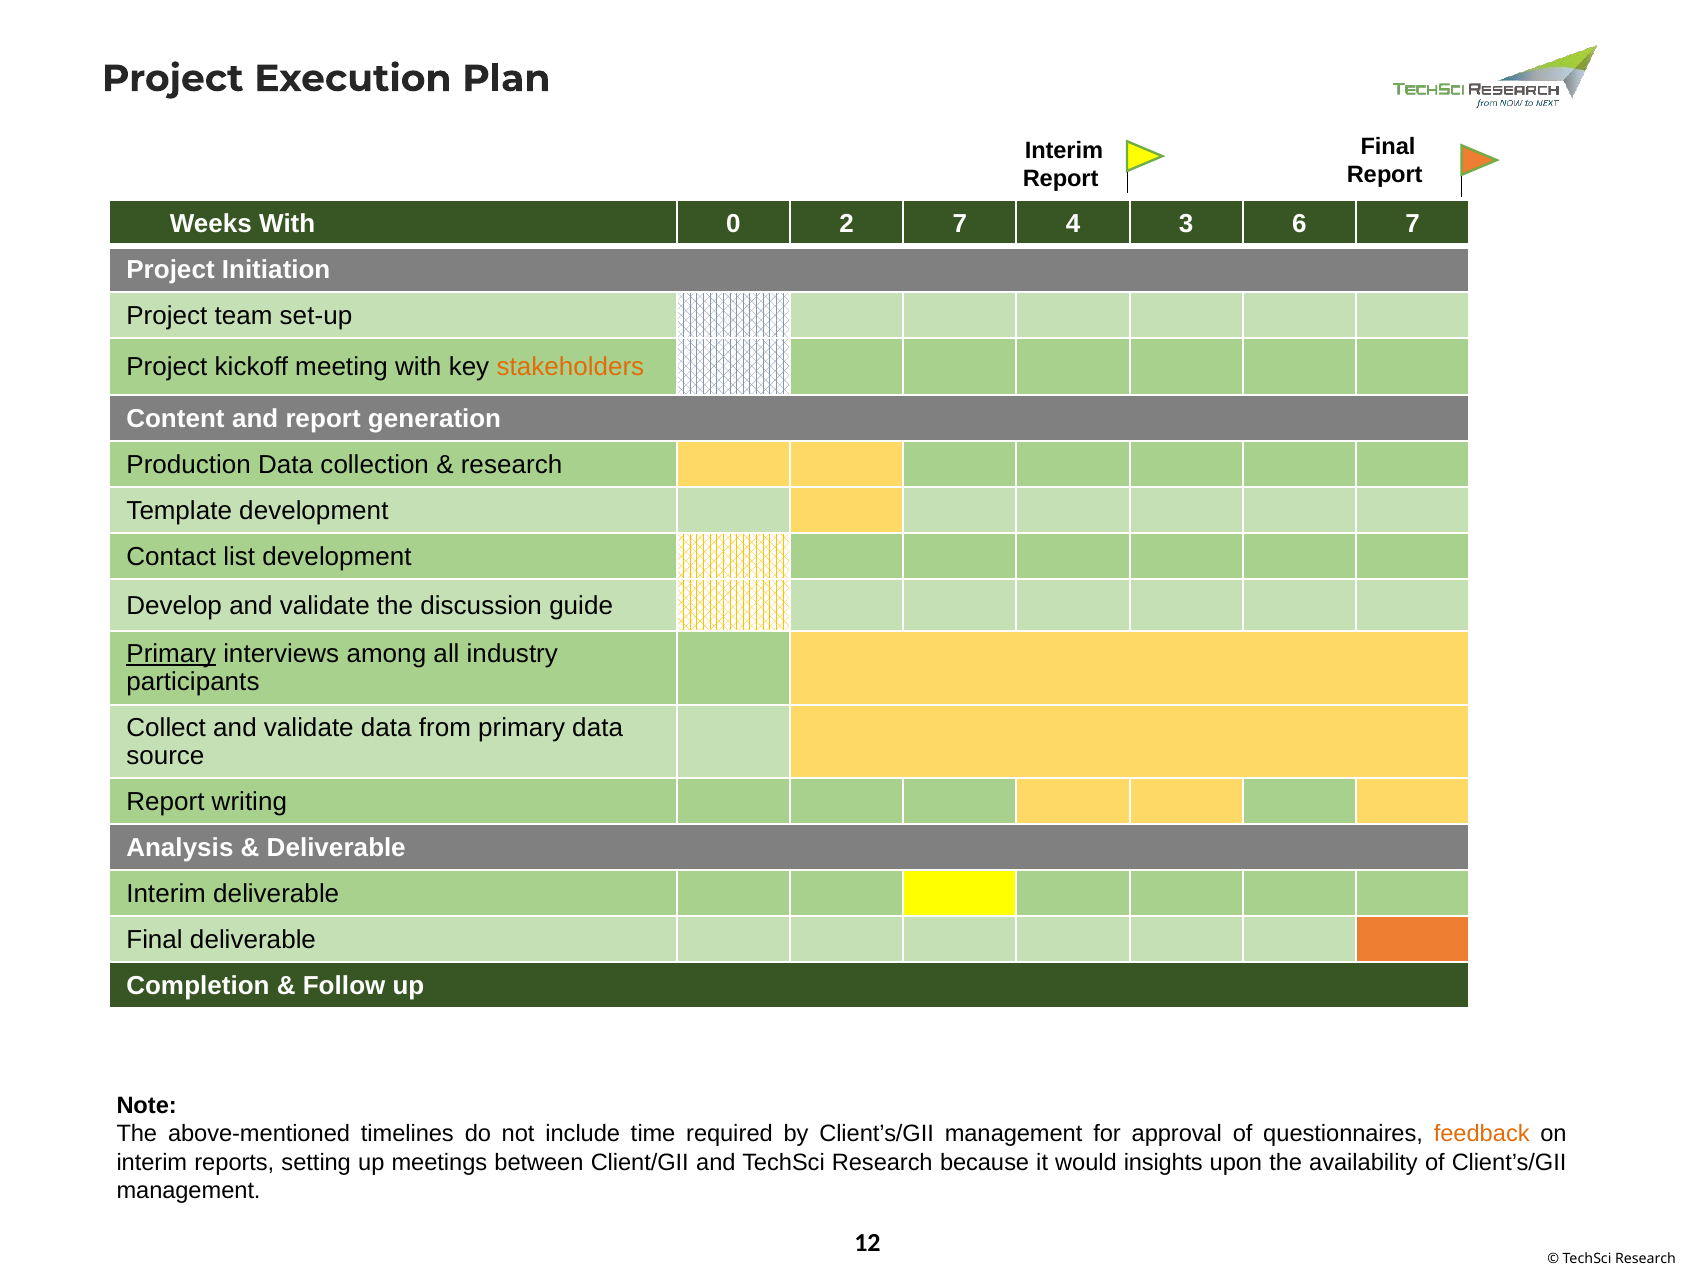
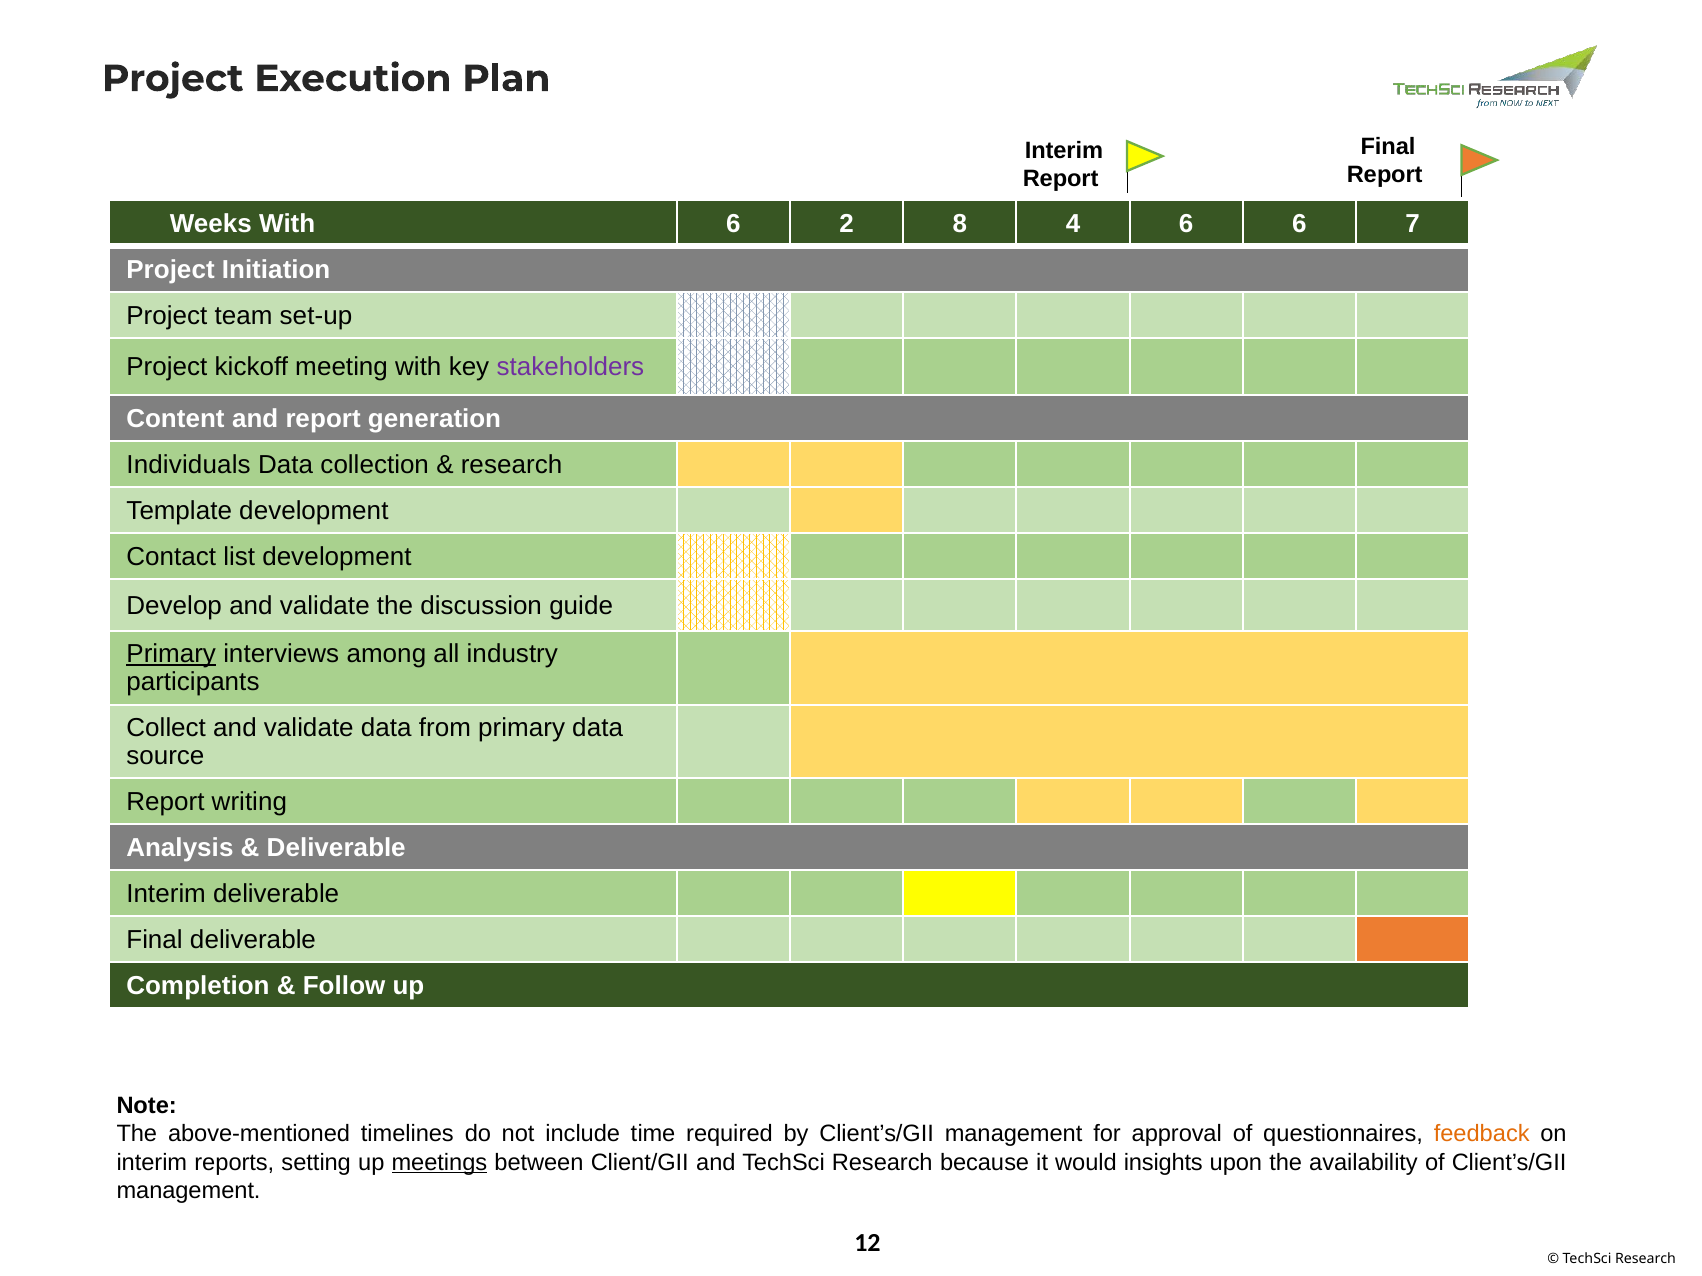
With 0: 0 -> 6
2 7: 7 -> 8
4 3: 3 -> 6
stakeholders colour: orange -> purple
Production: Production -> Individuals
meetings underline: none -> present
